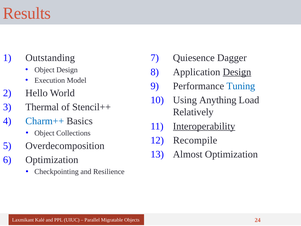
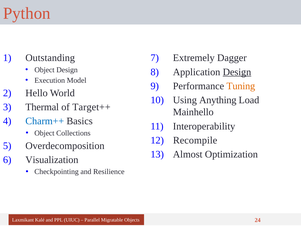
Results: Results -> Python
Quiesence: Quiesence -> Extremely
Tuning colour: blue -> orange
Stencil++: Stencil++ -> Target++
Relatively: Relatively -> Mainhello
Interoperability underline: present -> none
Optimization at (52, 160): Optimization -> Visualization
